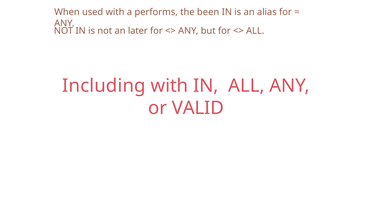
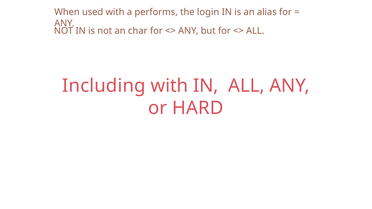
been: been -> login
later: later -> char
VALID: VALID -> HARD
